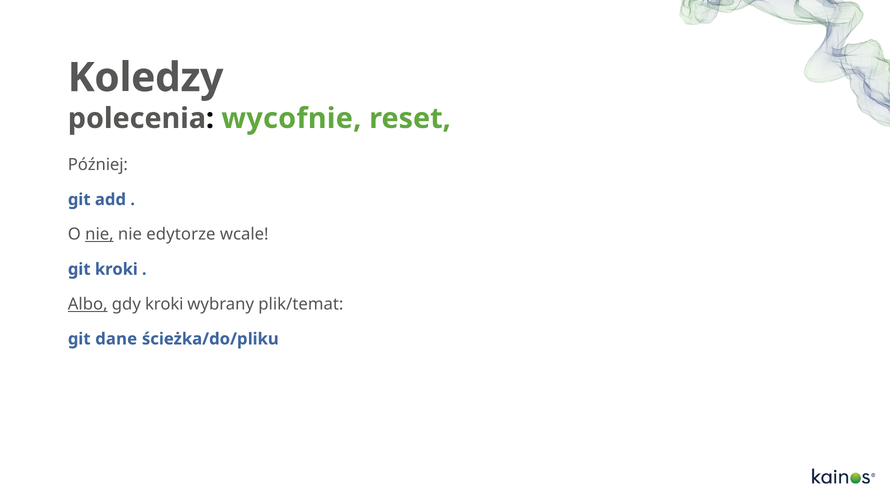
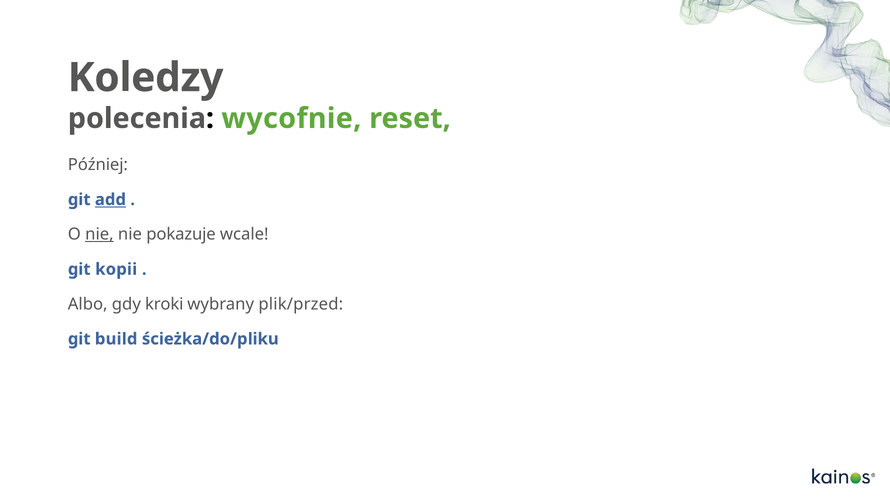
add underline: none -> present
edytorze: edytorze -> pokazuje
git kroki: kroki -> kopii
Albo underline: present -> none
plik/temat: plik/temat -> plik/przed
dane: dane -> build
